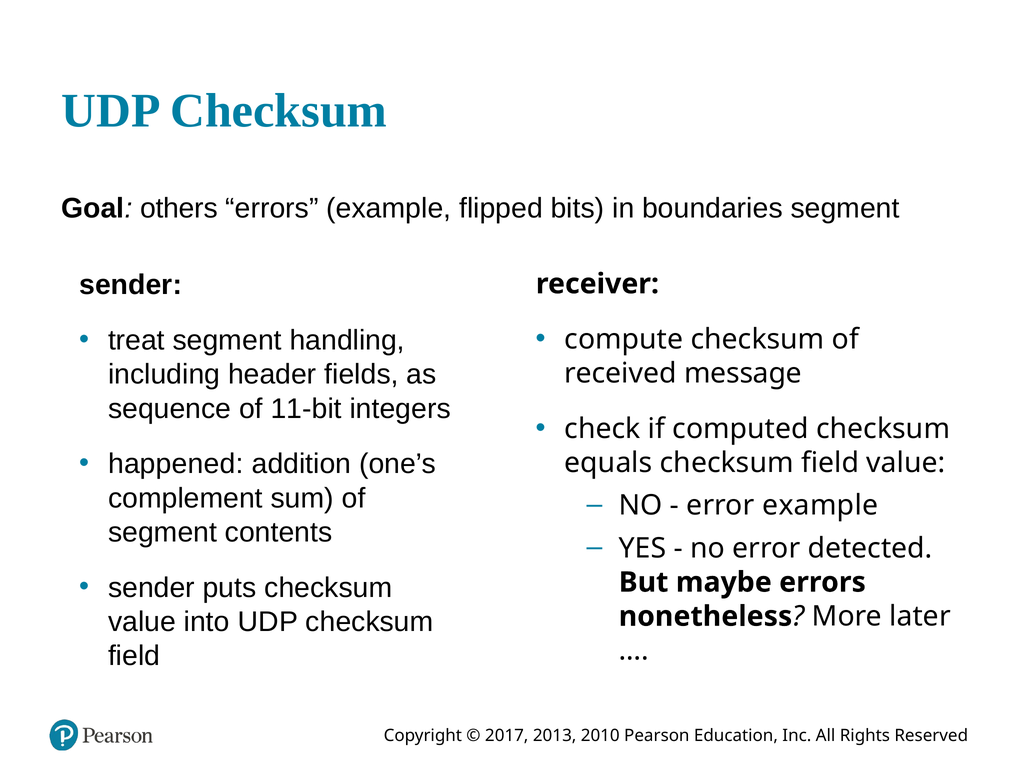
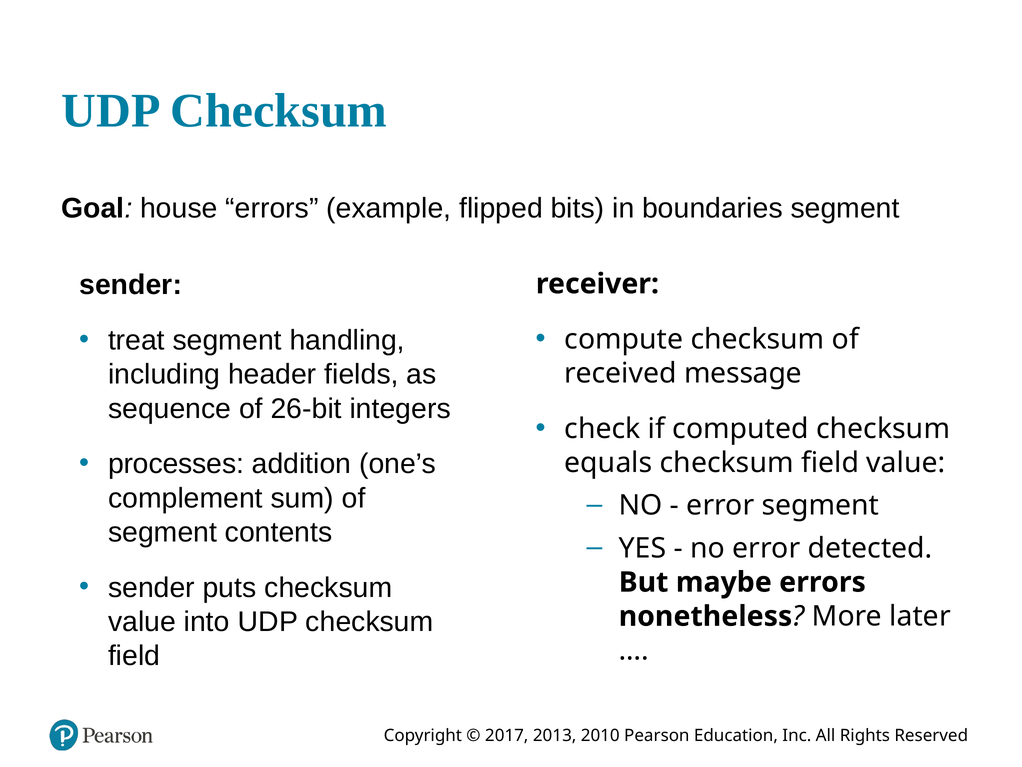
others: others -> house
11-bit: 11-bit -> 26-bit
happened: happened -> processes
error example: example -> segment
